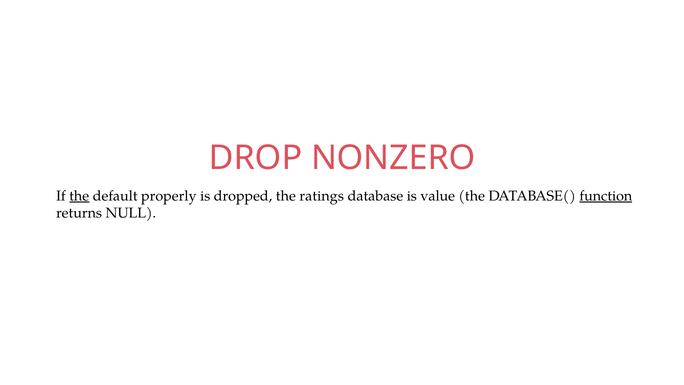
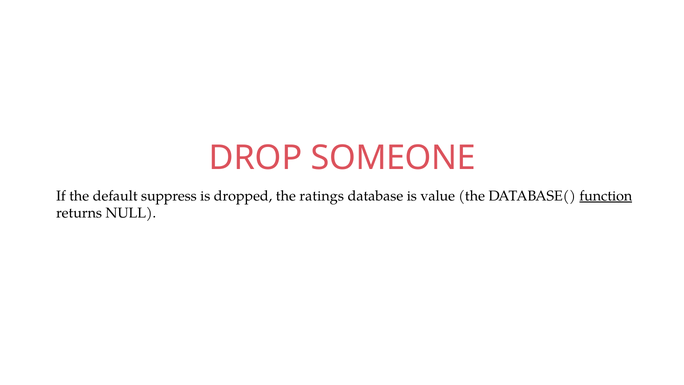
NONZERO: NONZERO -> SOMEONE
the at (79, 196) underline: present -> none
properly: properly -> suppress
